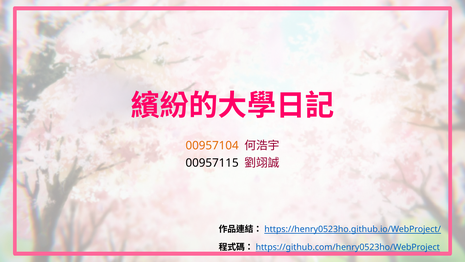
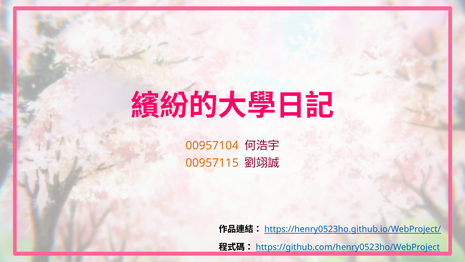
00957115 colour: black -> orange
